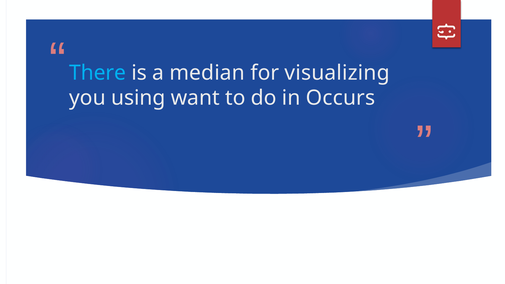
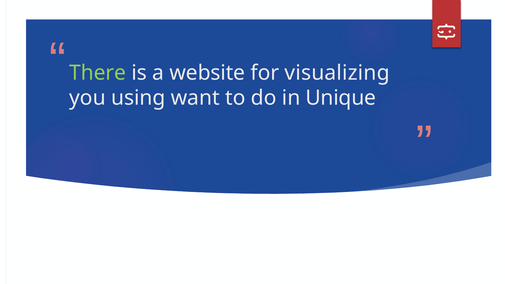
There colour: light blue -> light green
median: median -> website
Occurs: Occurs -> Unique
